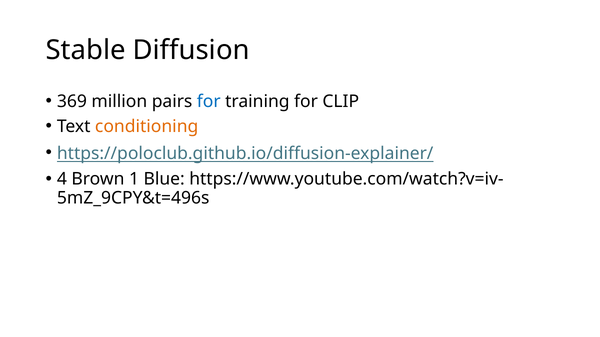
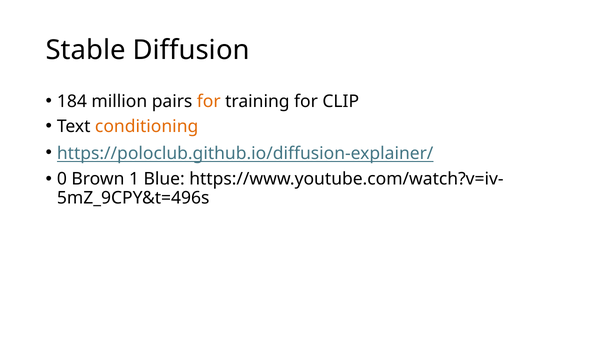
369: 369 -> 184
for at (209, 101) colour: blue -> orange
4: 4 -> 0
